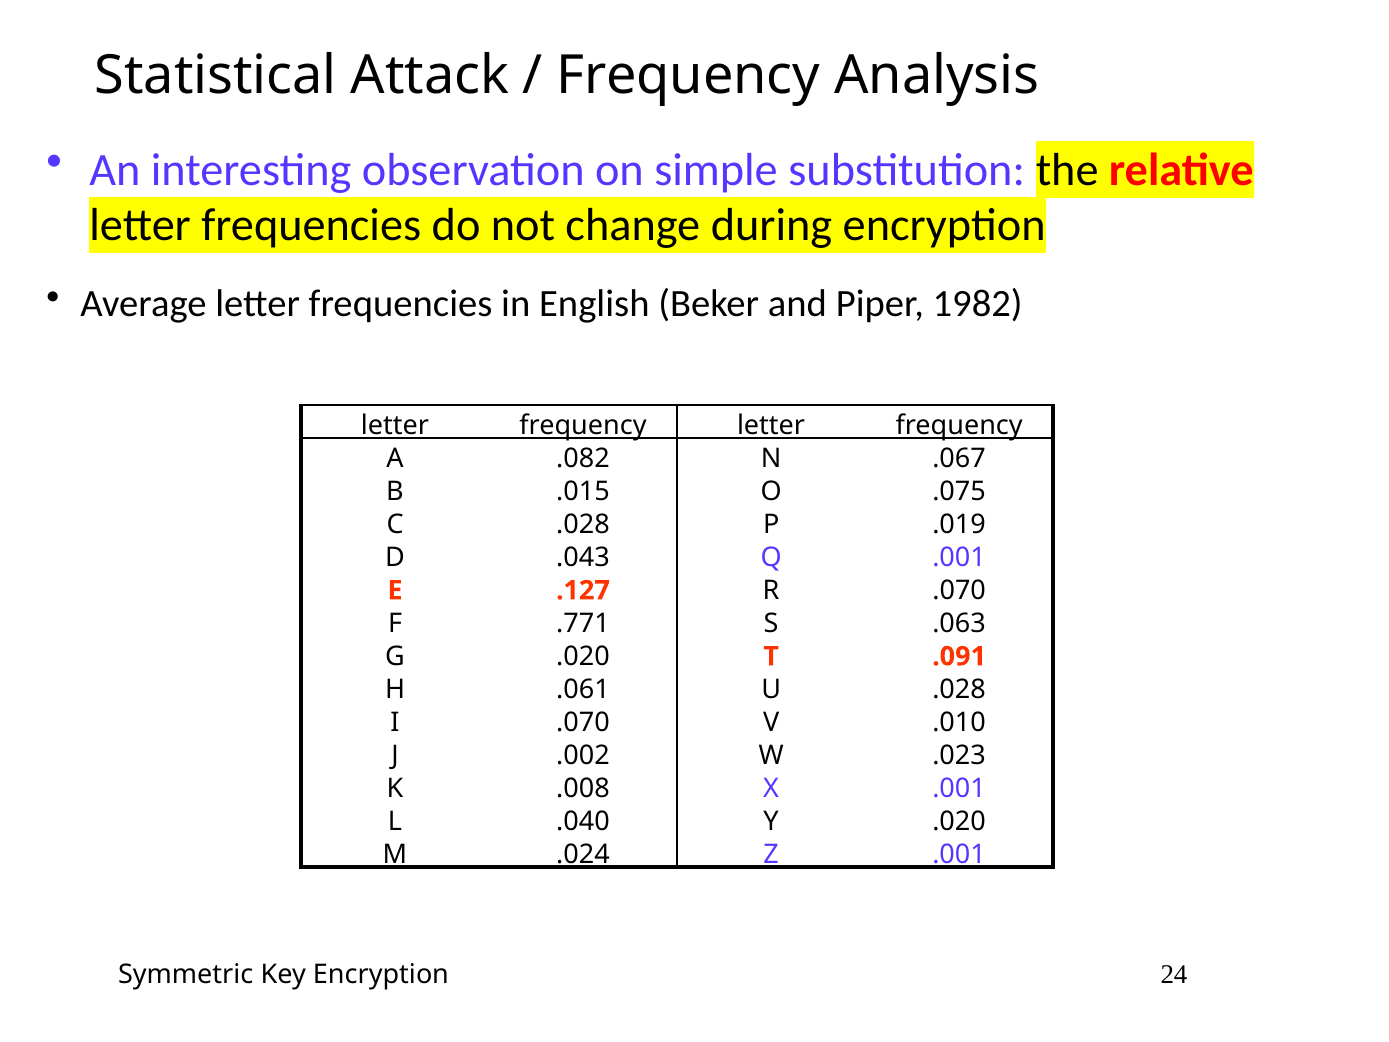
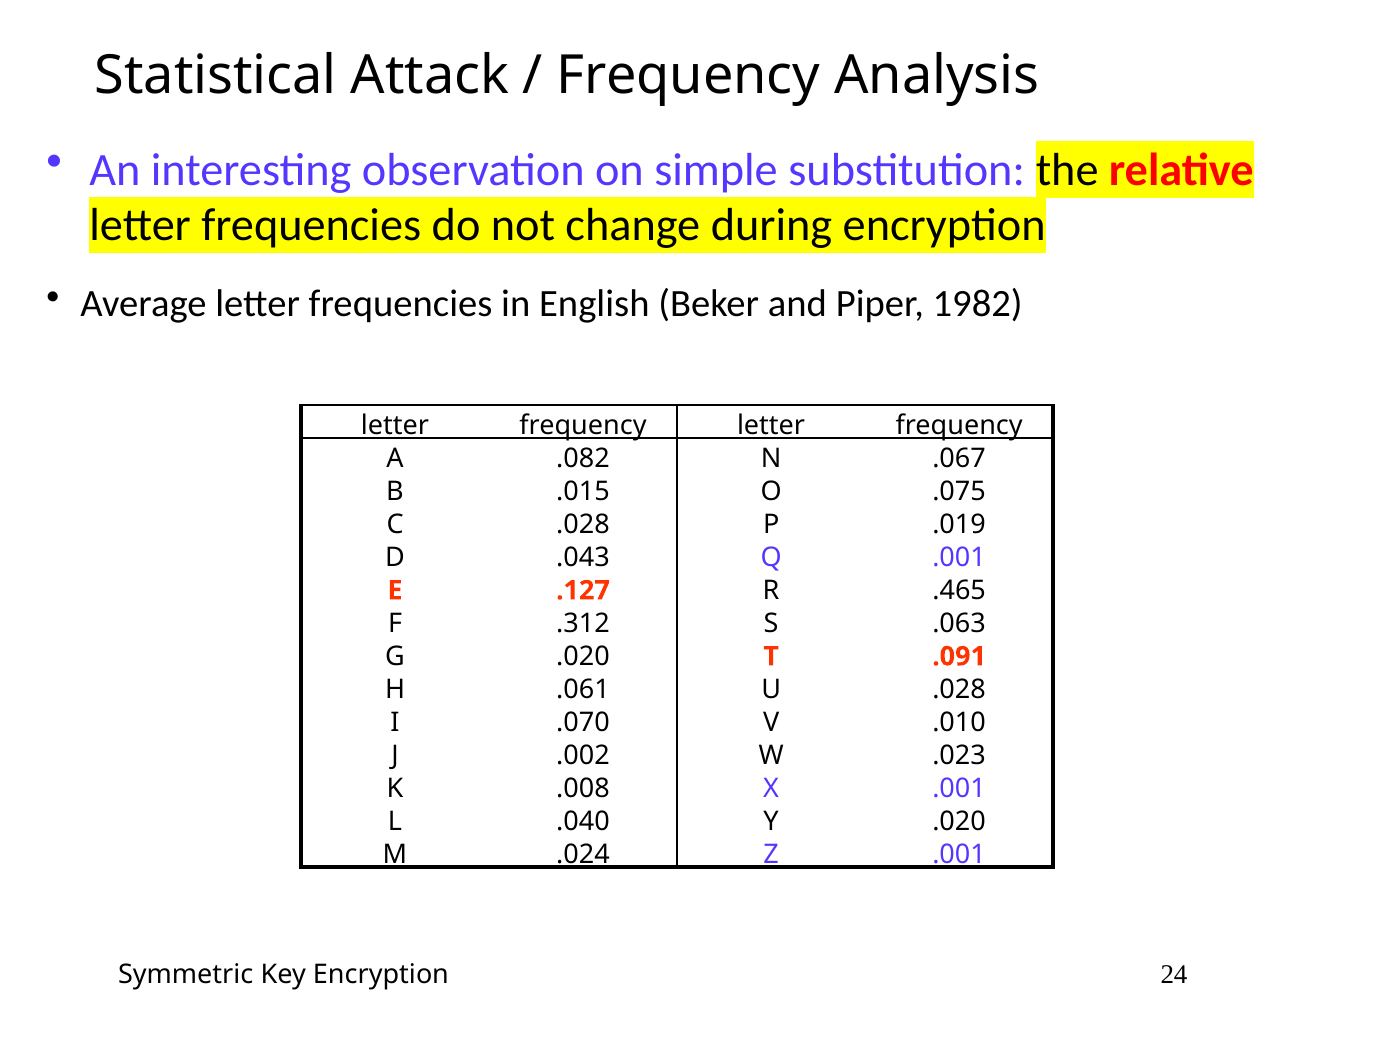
R .070: .070 -> .465
.771: .771 -> .312
